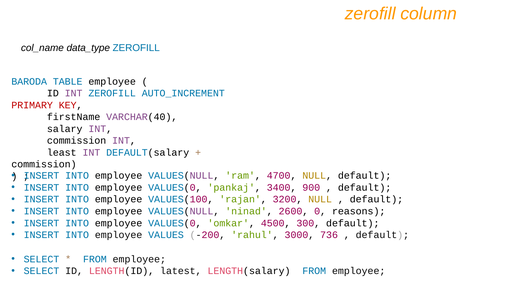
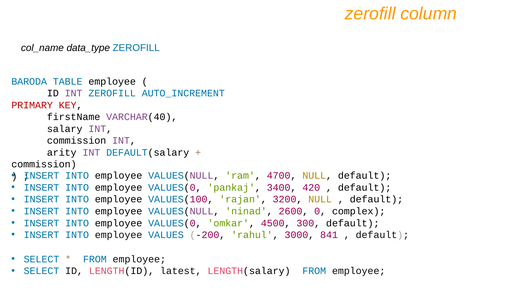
least: least -> arity
900: 900 -> 420
reasons: reasons -> complex
736: 736 -> 841
